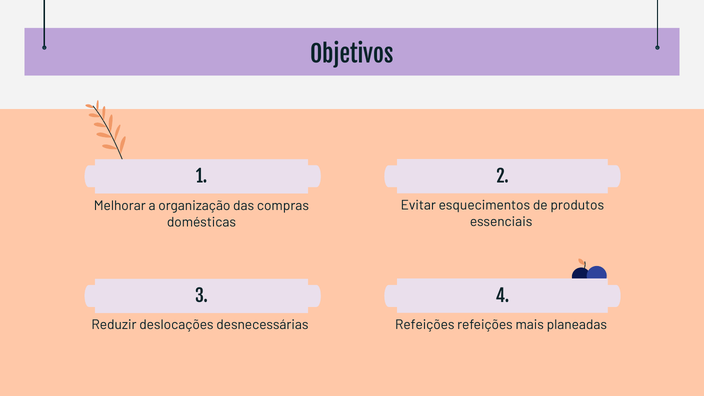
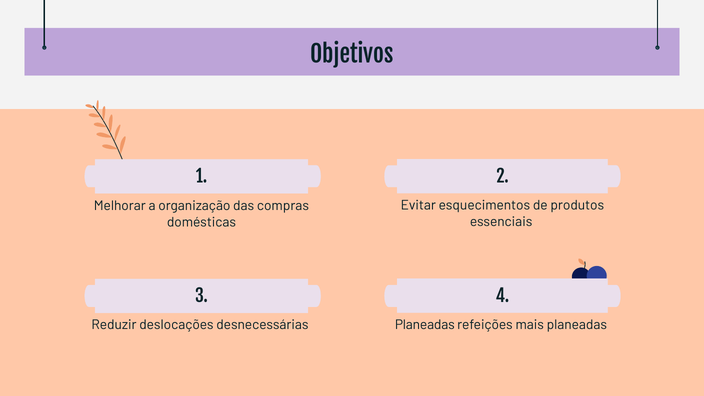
Refeições at (425, 325): Refeições -> Planeadas
